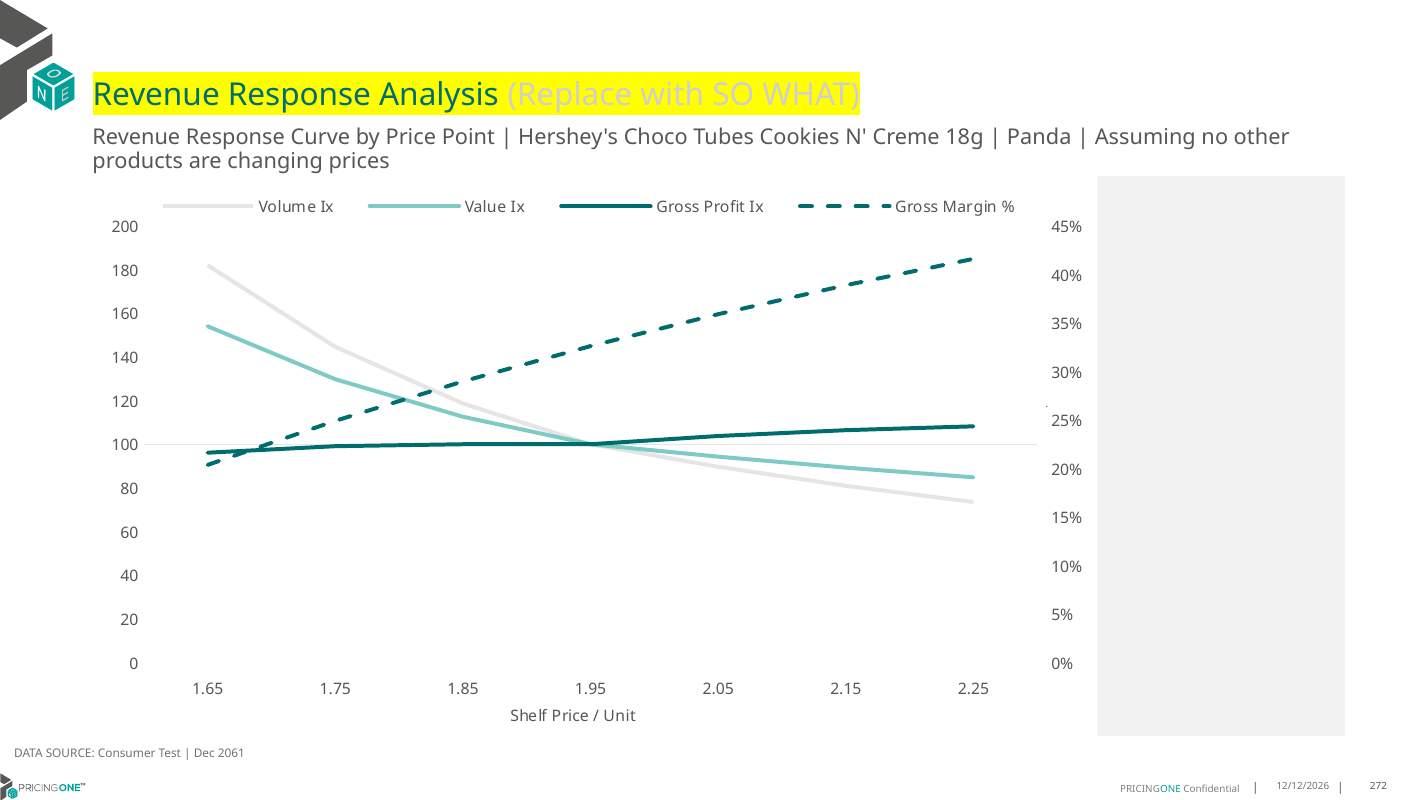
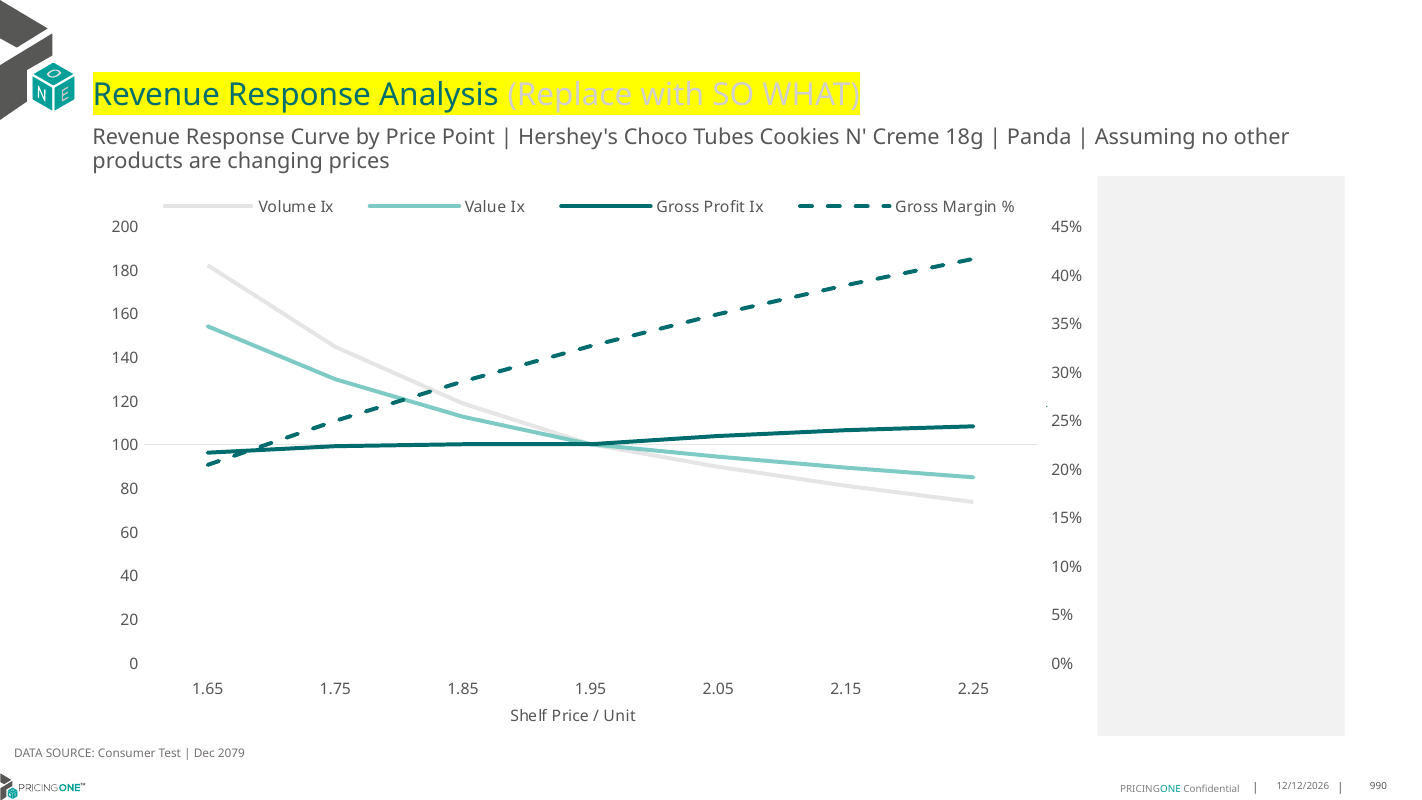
2061: 2061 -> 2079
272: 272 -> 990
